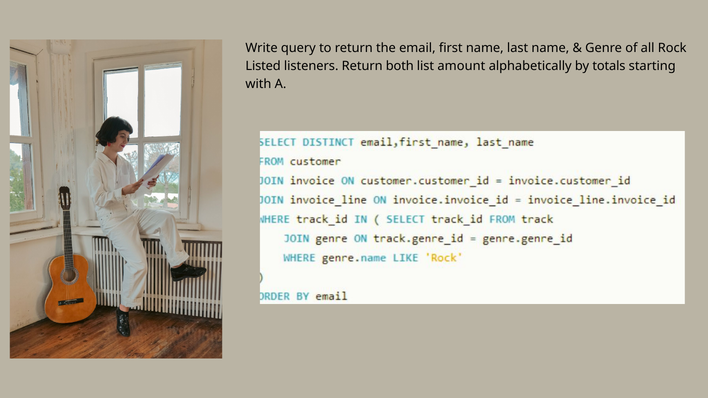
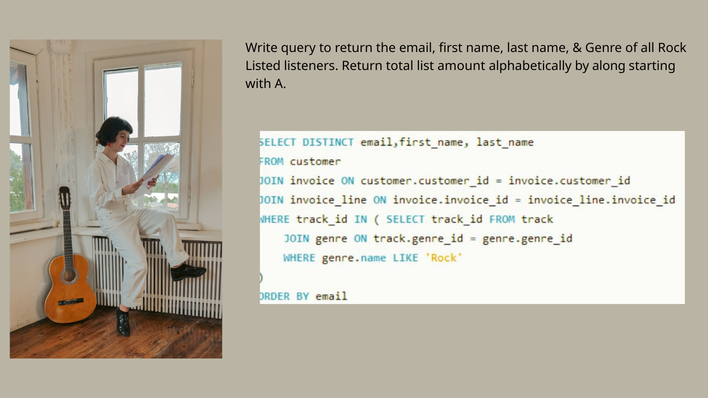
both: both -> total
totals: totals -> along
